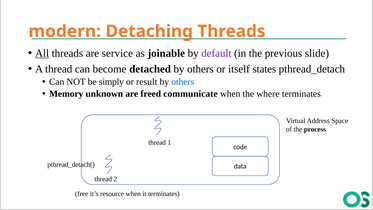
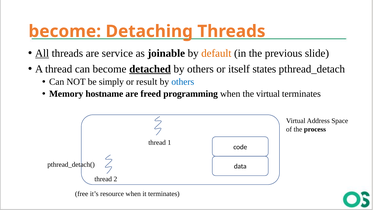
modern at (65, 31): modern -> become
default colour: purple -> orange
detached underline: none -> present
unknown: unknown -> hostname
communicate: communicate -> programming
the where: where -> virtual
